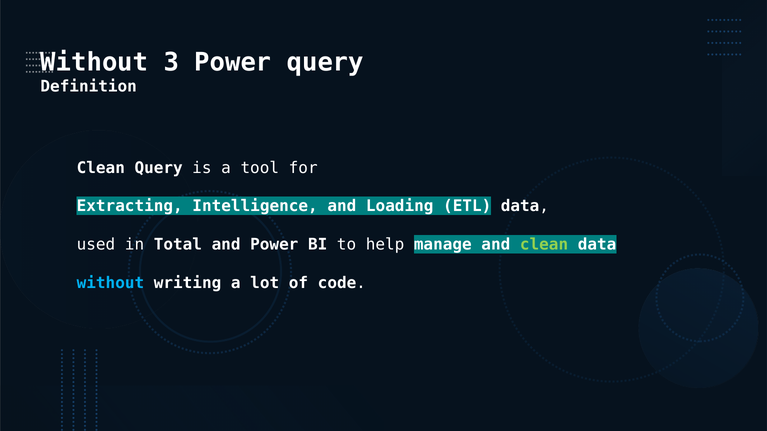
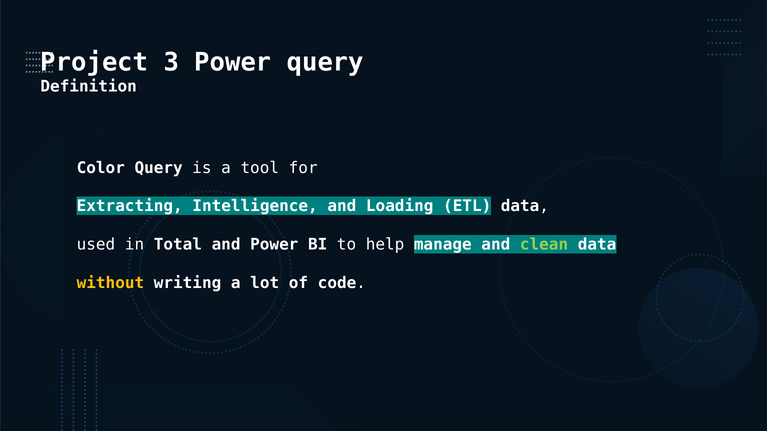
Without at (94, 62): Without -> Project
Clean at (101, 168): Clean -> Color
without at (110, 283) colour: light blue -> yellow
